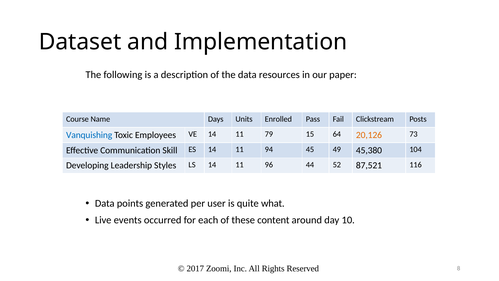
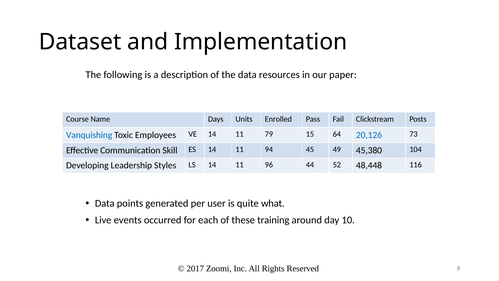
20,126 colour: orange -> blue
87,521: 87,521 -> 48,448
content: content -> training
